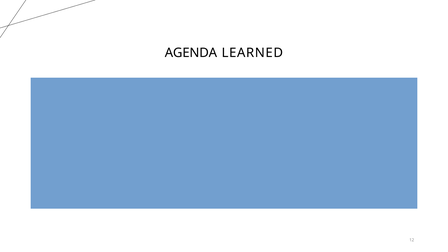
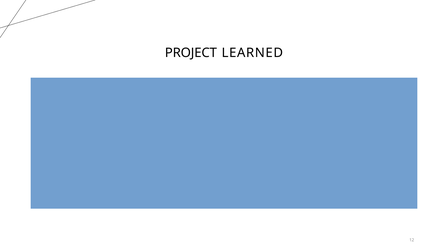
AGENDA: AGENDA -> PROJECT
